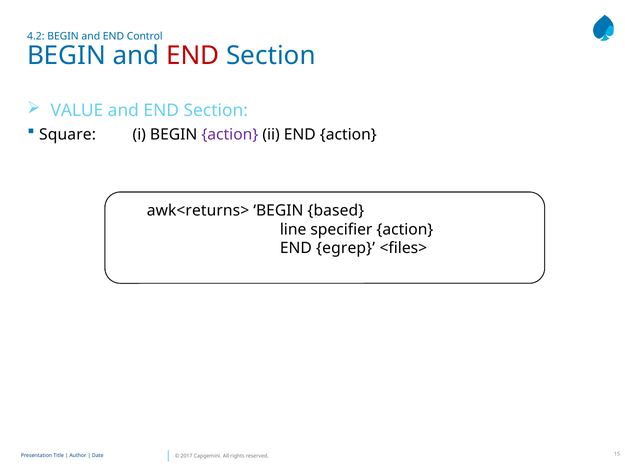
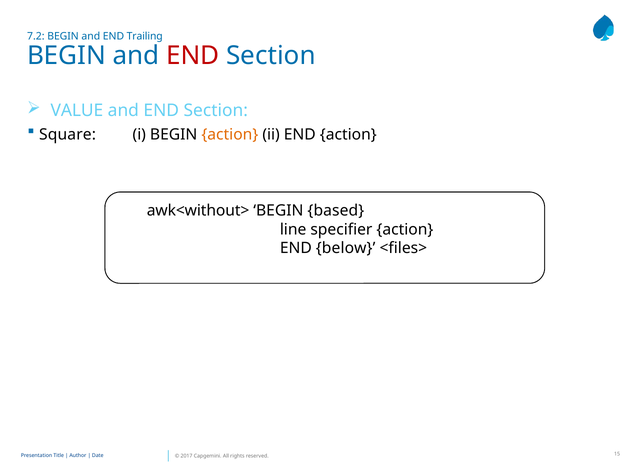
4.2: 4.2 -> 7.2
Control: Control -> Trailing
action at (230, 134) colour: purple -> orange
awk<returns>: awk<returns> -> awk<without>
egrep: egrep -> below
